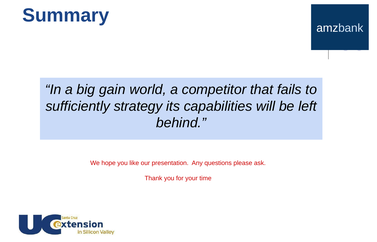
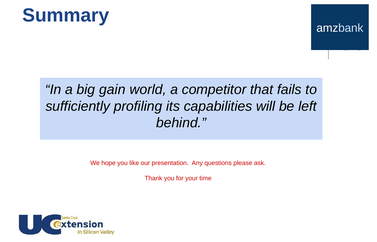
strategy: strategy -> profiling
